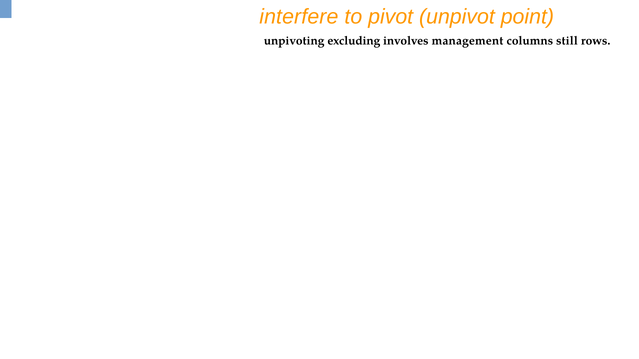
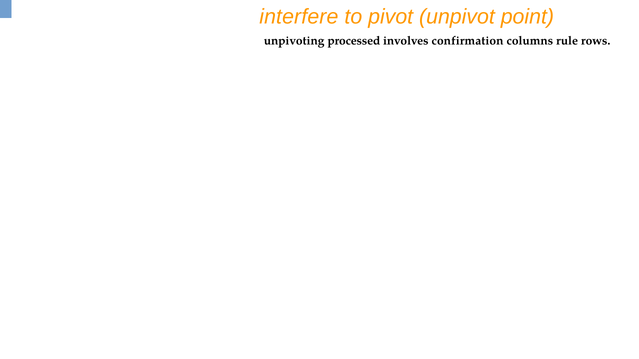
excluding: excluding -> processed
management: management -> confirmation
still: still -> rule
